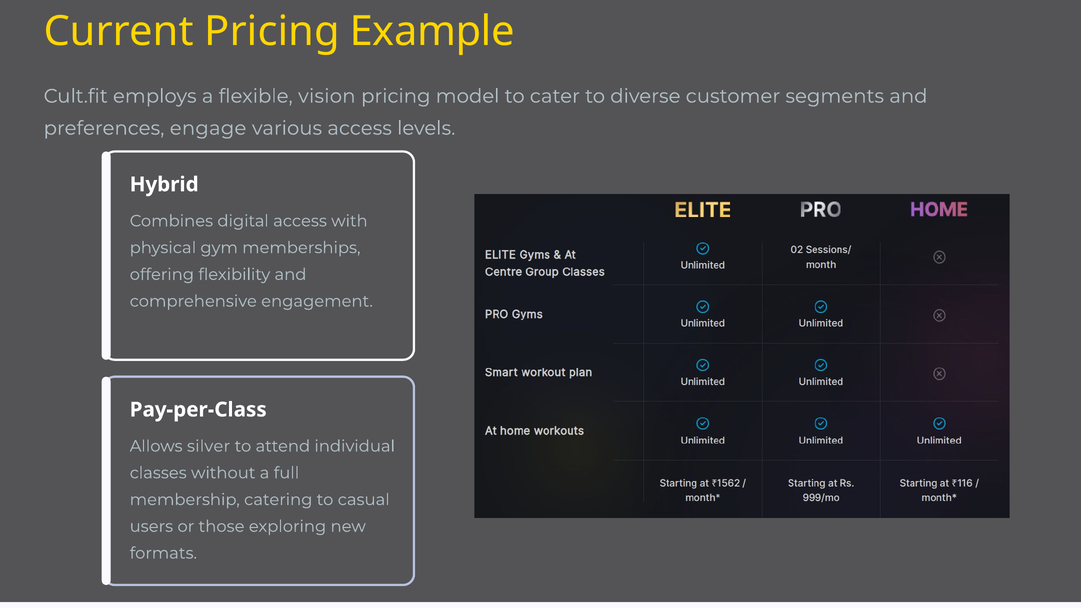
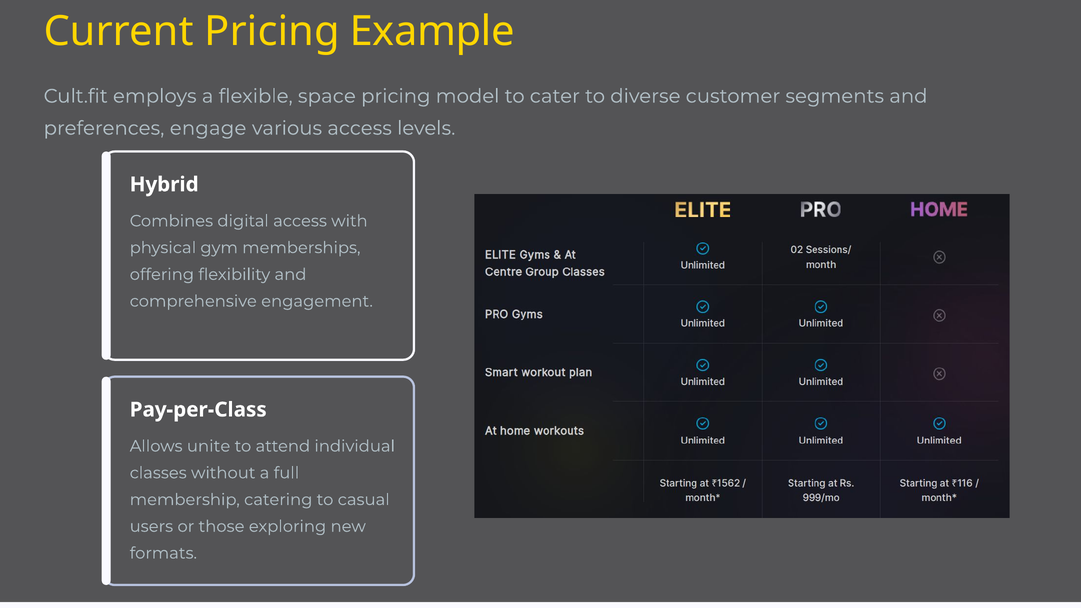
vision: vision -> space
silver: silver -> unite
